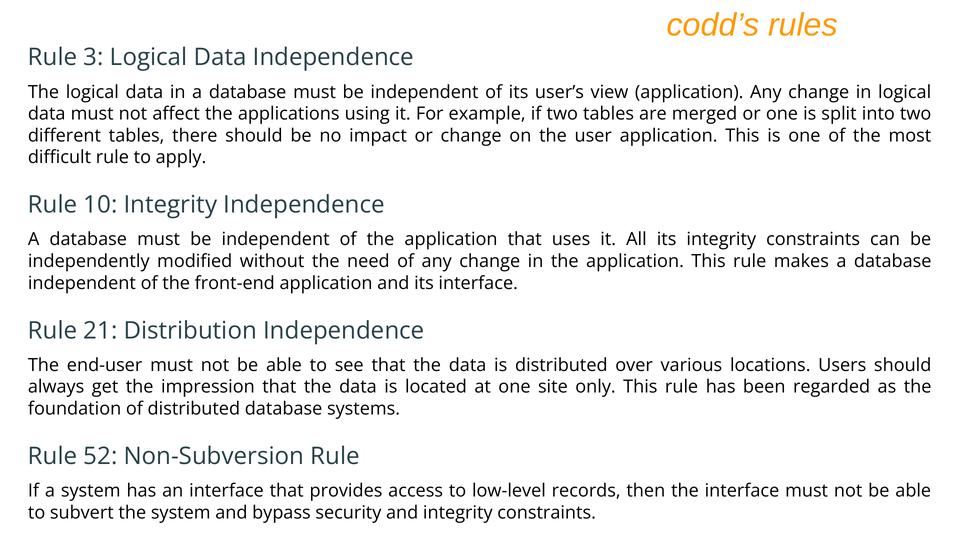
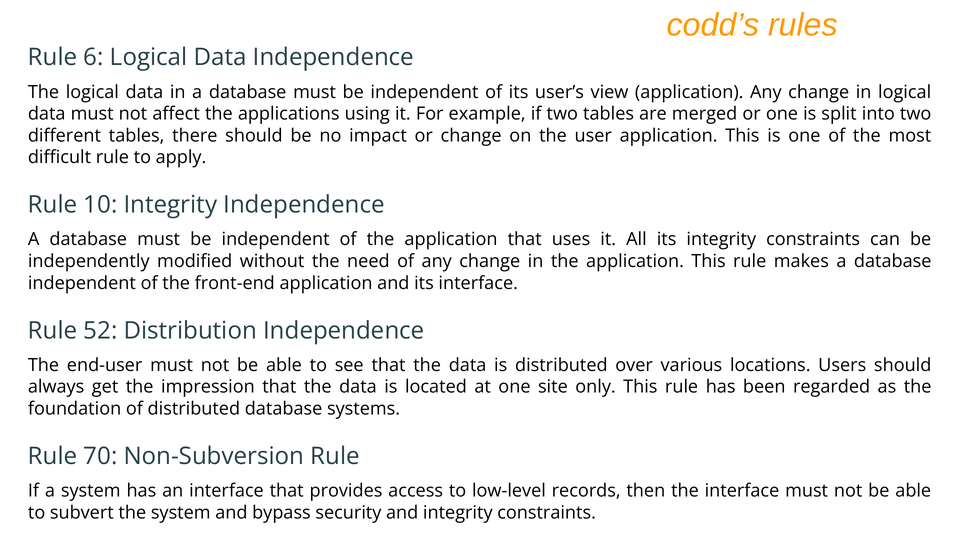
3: 3 -> 6
21: 21 -> 52
52: 52 -> 70
